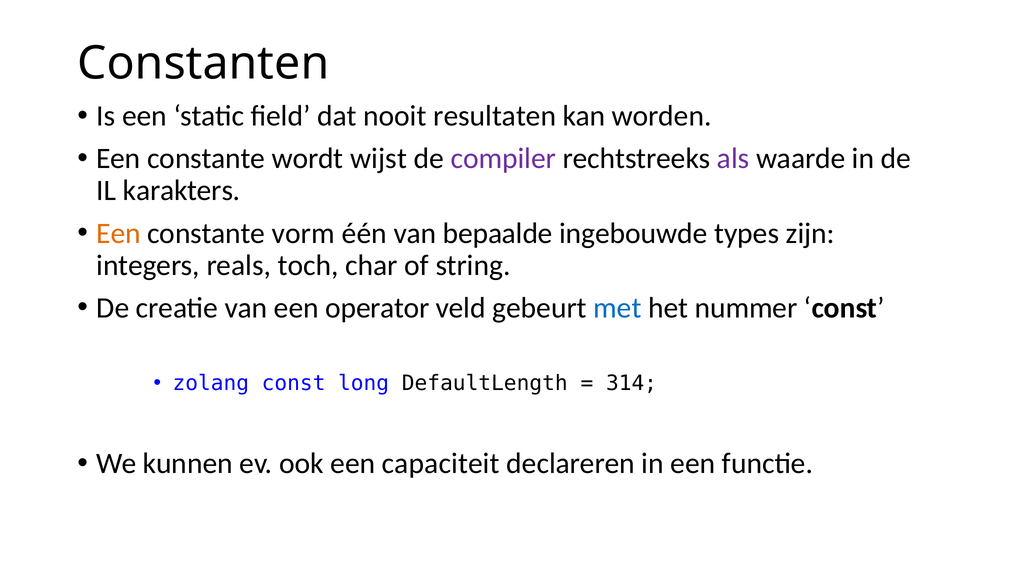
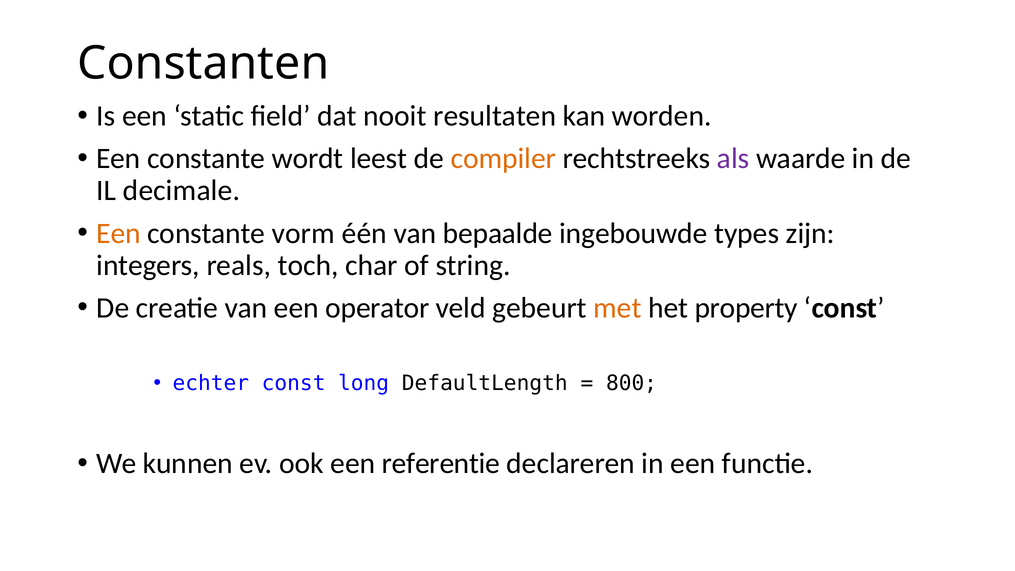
wijst: wijst -> leest
compiler colour: purple -> orange
karakters: karakters -> decimale
met colour: blue -> orange
nummer: nummer -> property
zolang: zolang -> echter
314: 314 -> 800
capaciteit: capaciteit -> referentie
